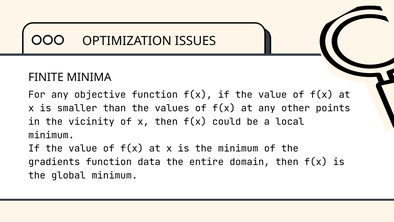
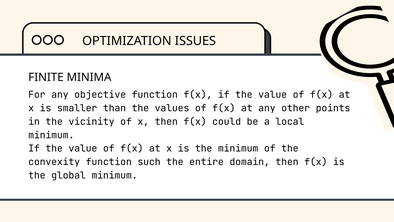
gradients: gradients -> convexity
data: data -> such
